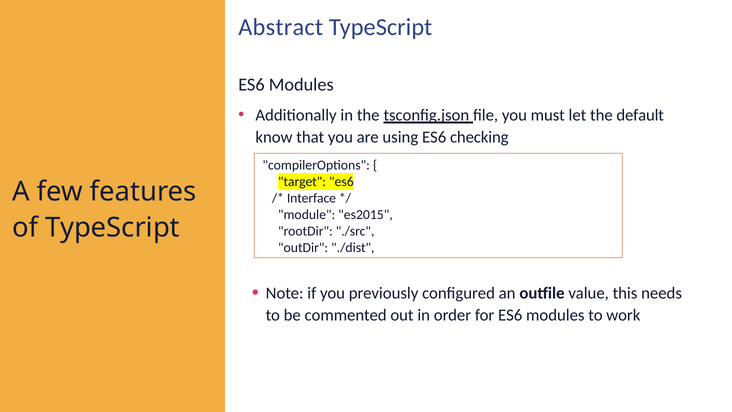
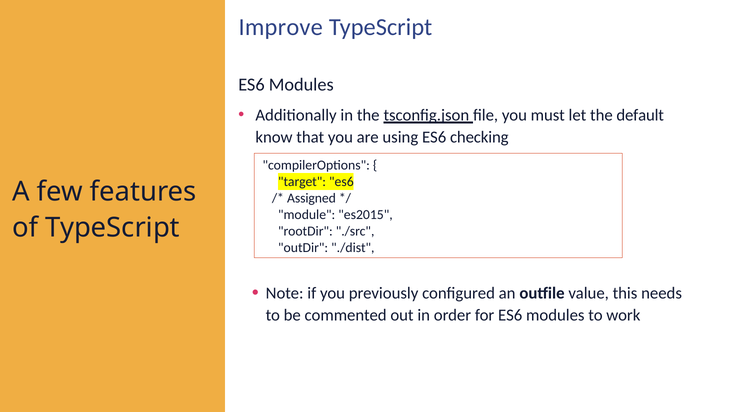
Abstract: Abstract -> Improve
Interface: Interface -> Assigned
